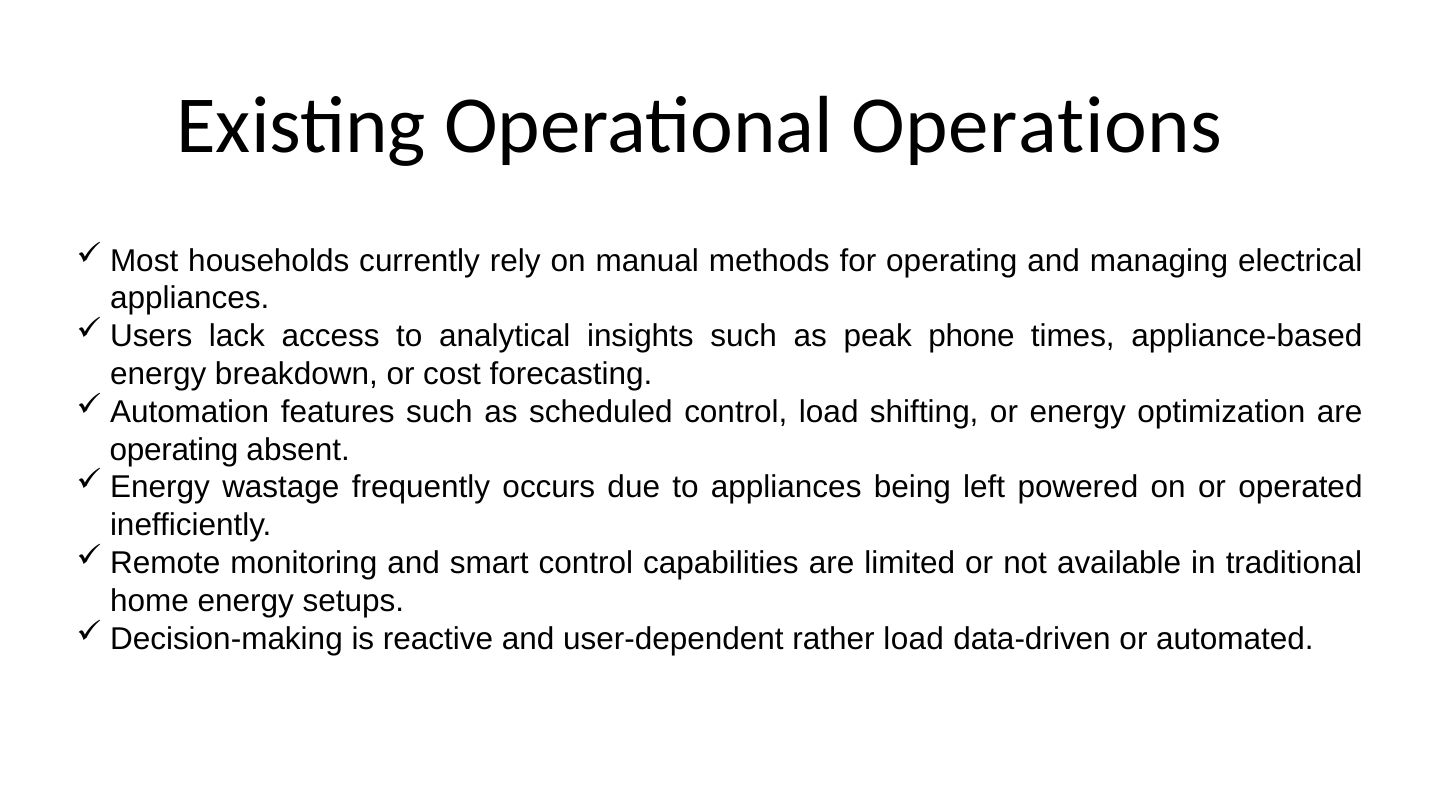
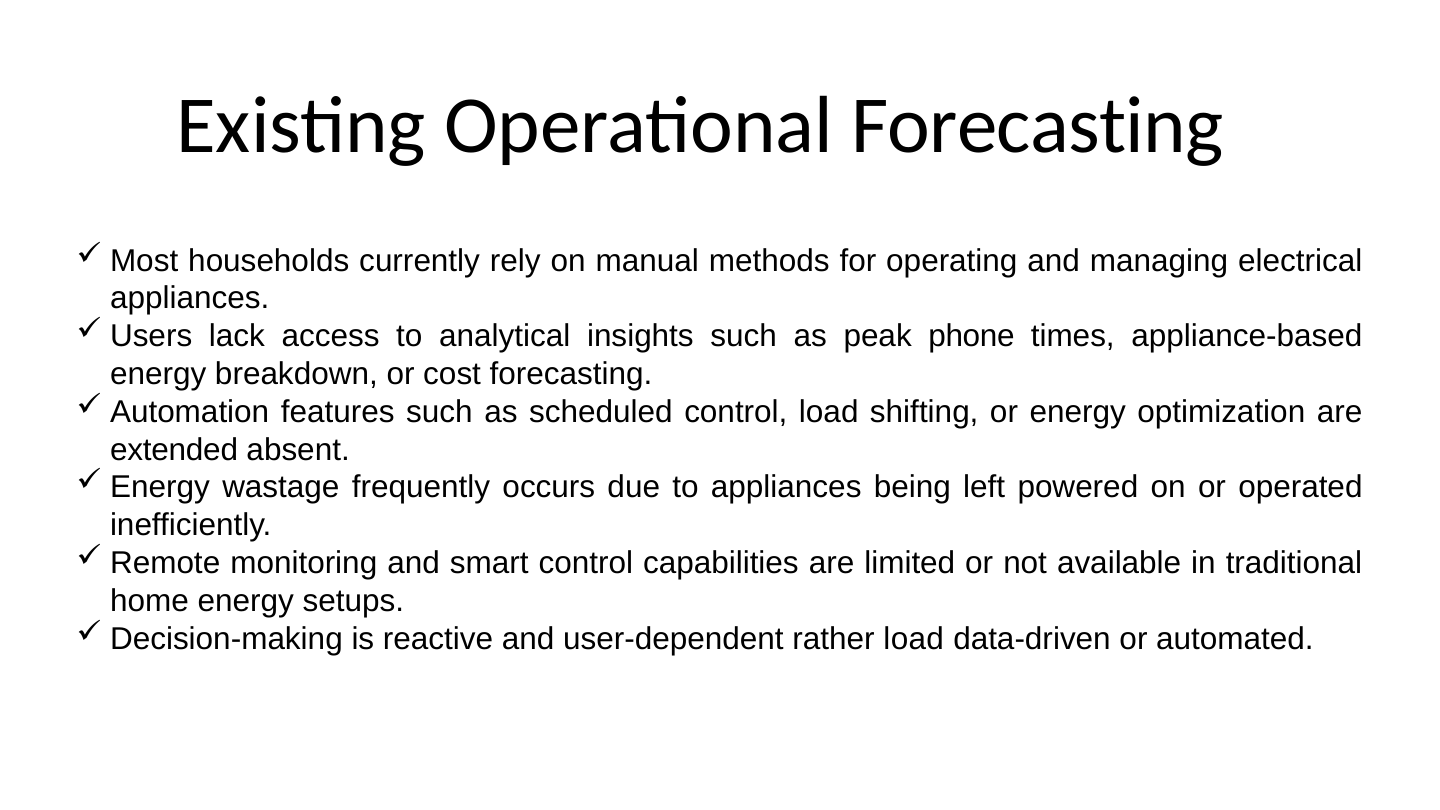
Operational Operations: Operations -> Forecasting
operating at (174, 450): operating -> extended
